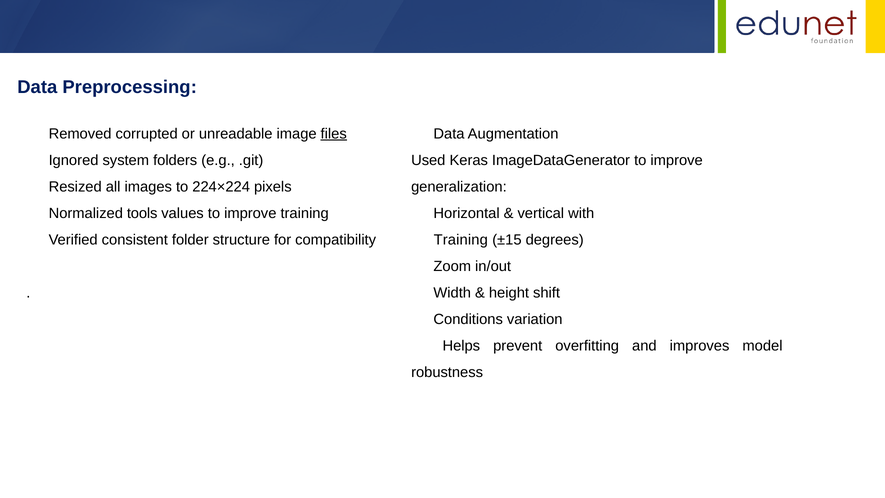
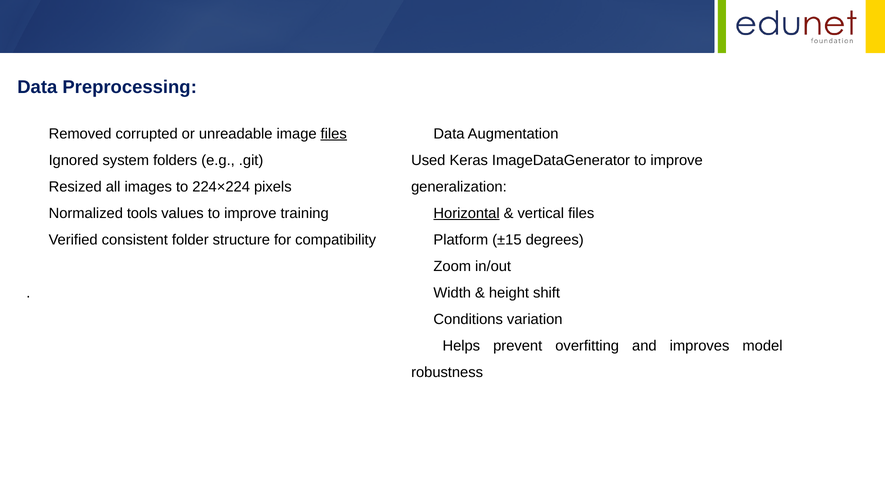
Horizontal underline: none -> present
vertical with: with -> files
Training at (461, 240): Training -> Platform
